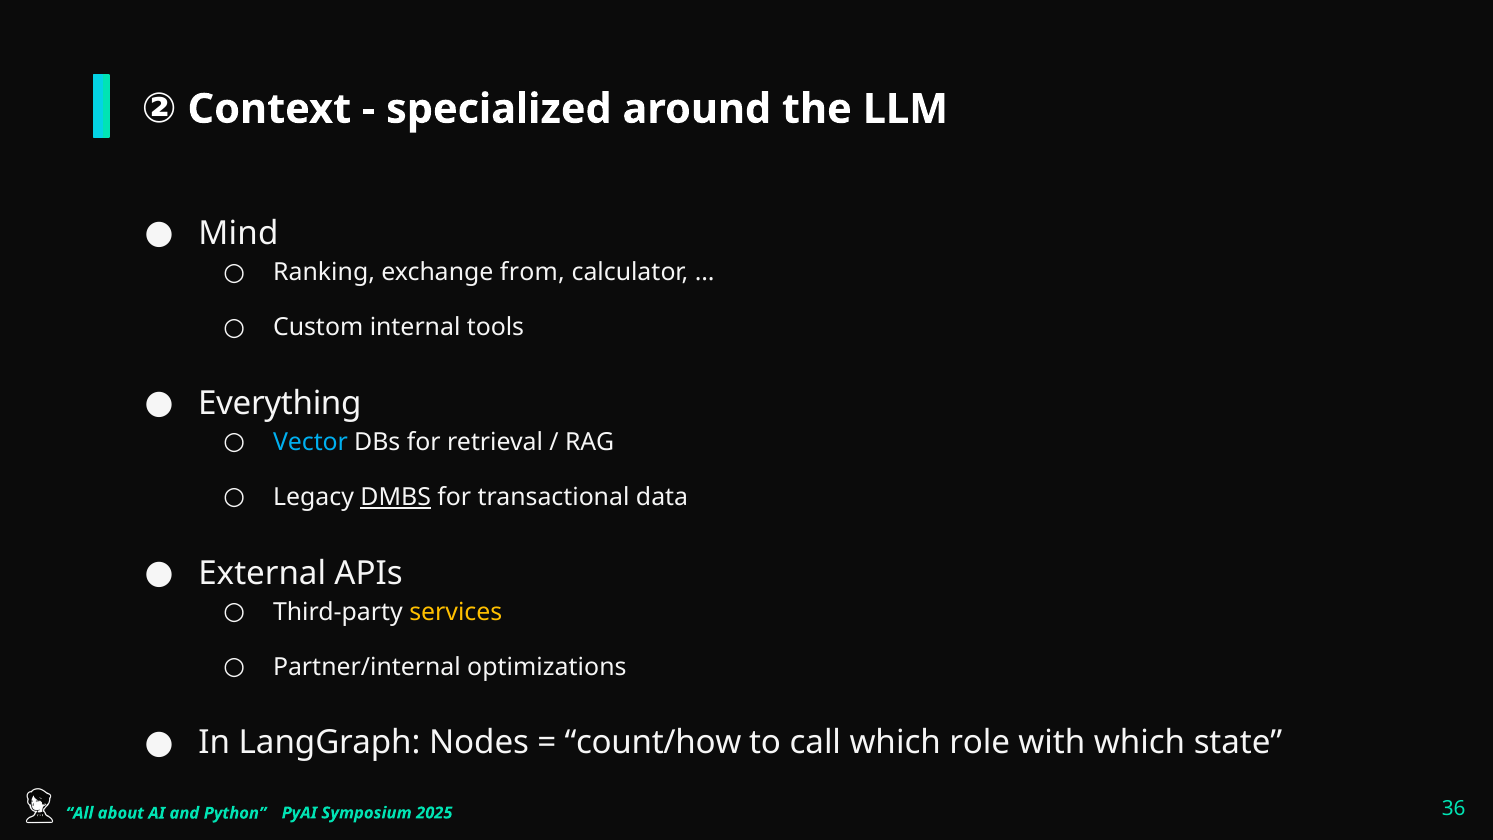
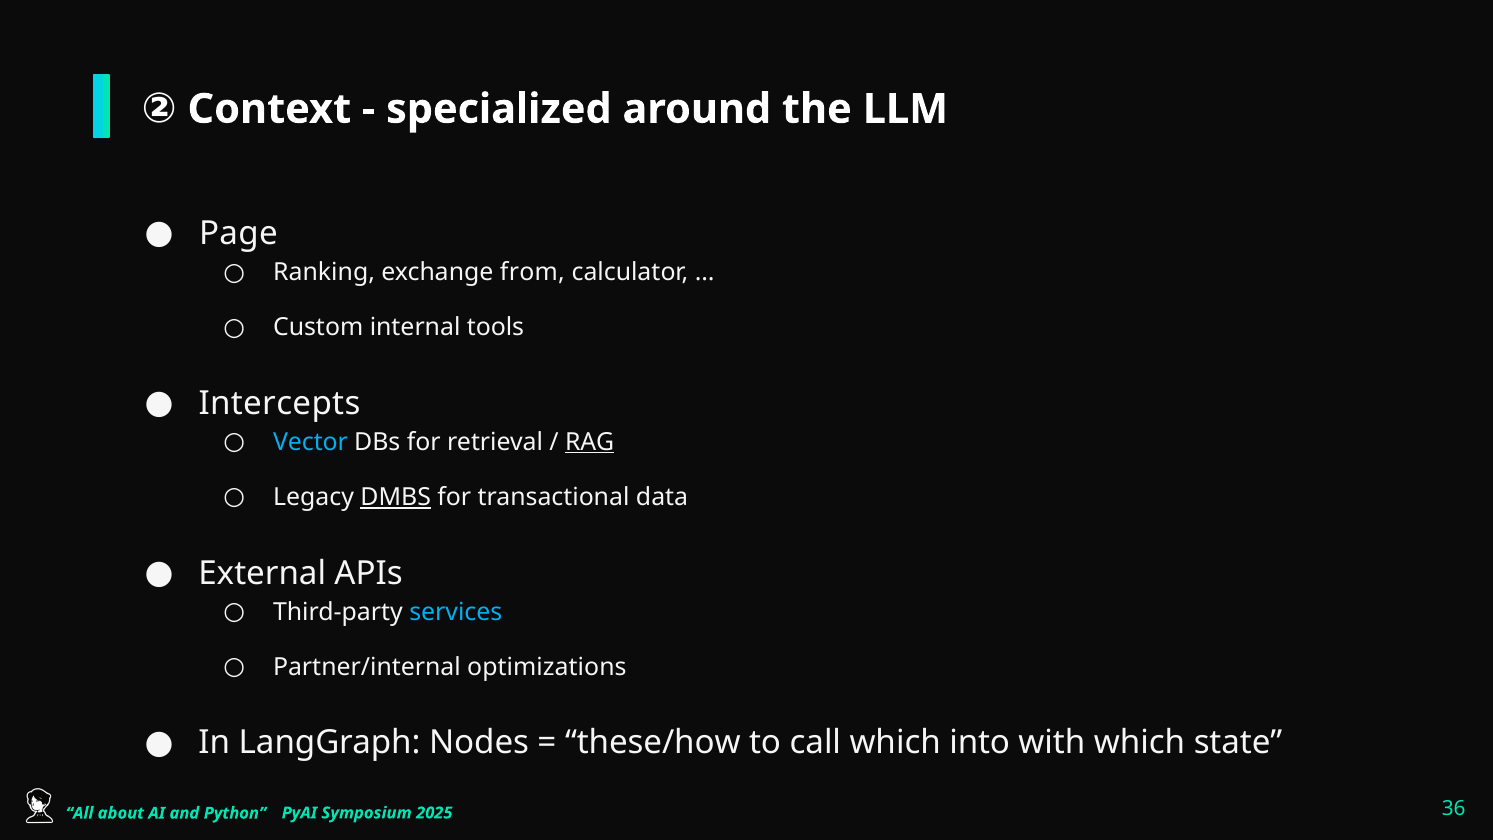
Mind: Mind -> Page
Everything: Everything -> Intercepts
RAG underline: none -> present
services colour: yellow -> light blue
count/how: count/how -> these/how
role: role -> into
